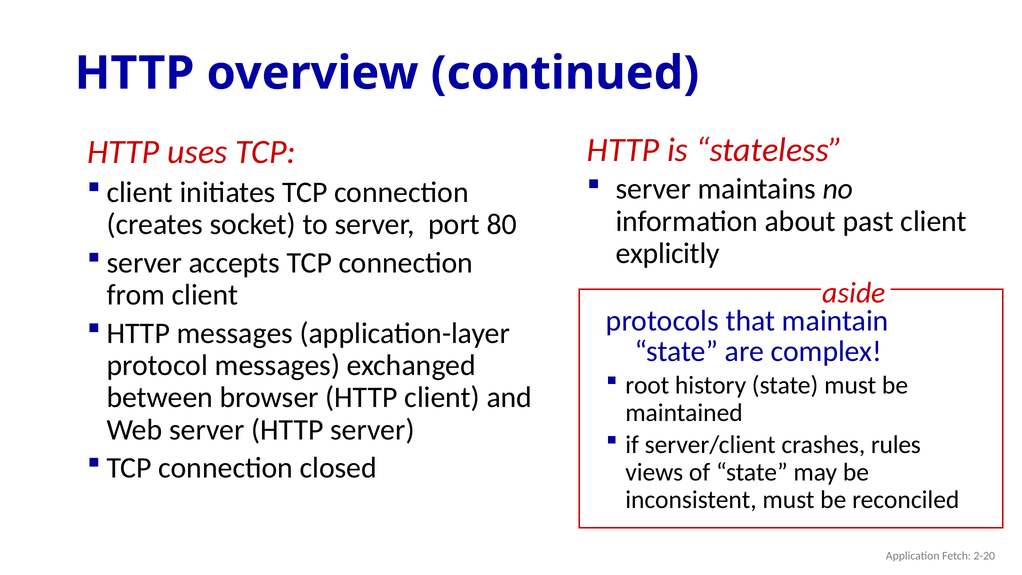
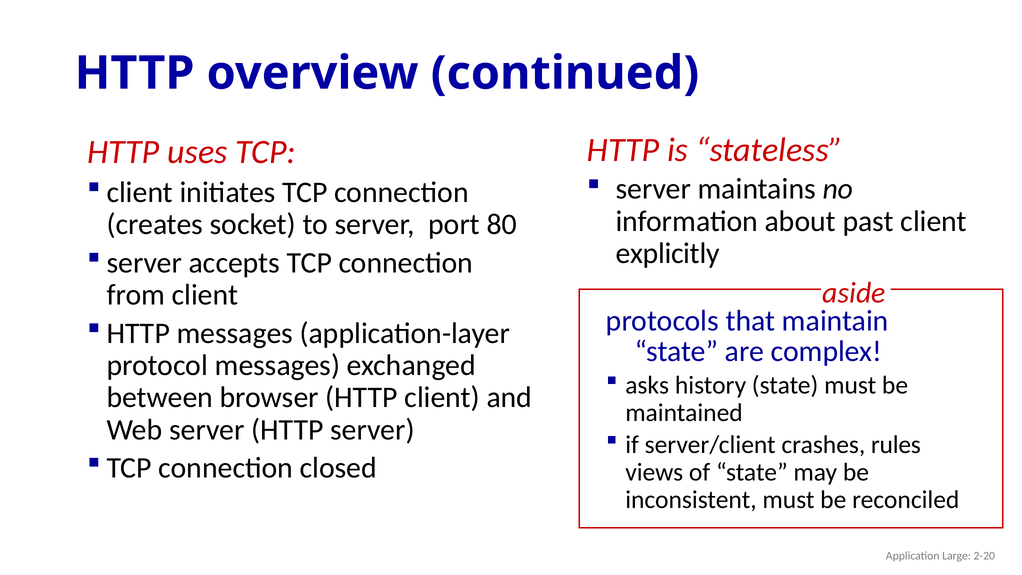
root: root -> asks
Fetch: Fetch -> Large
